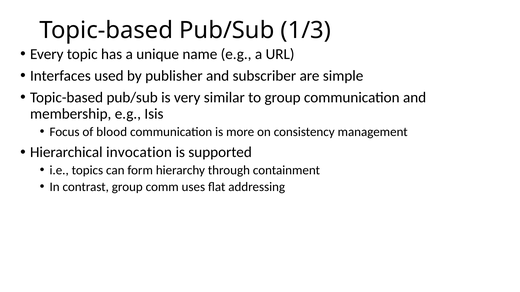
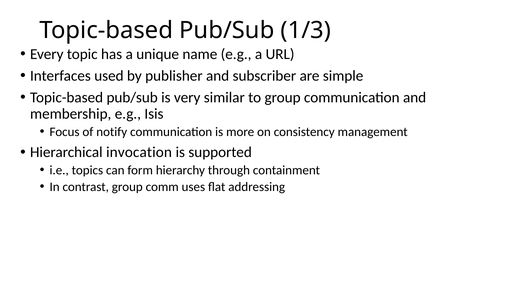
blood: blood -> notify
